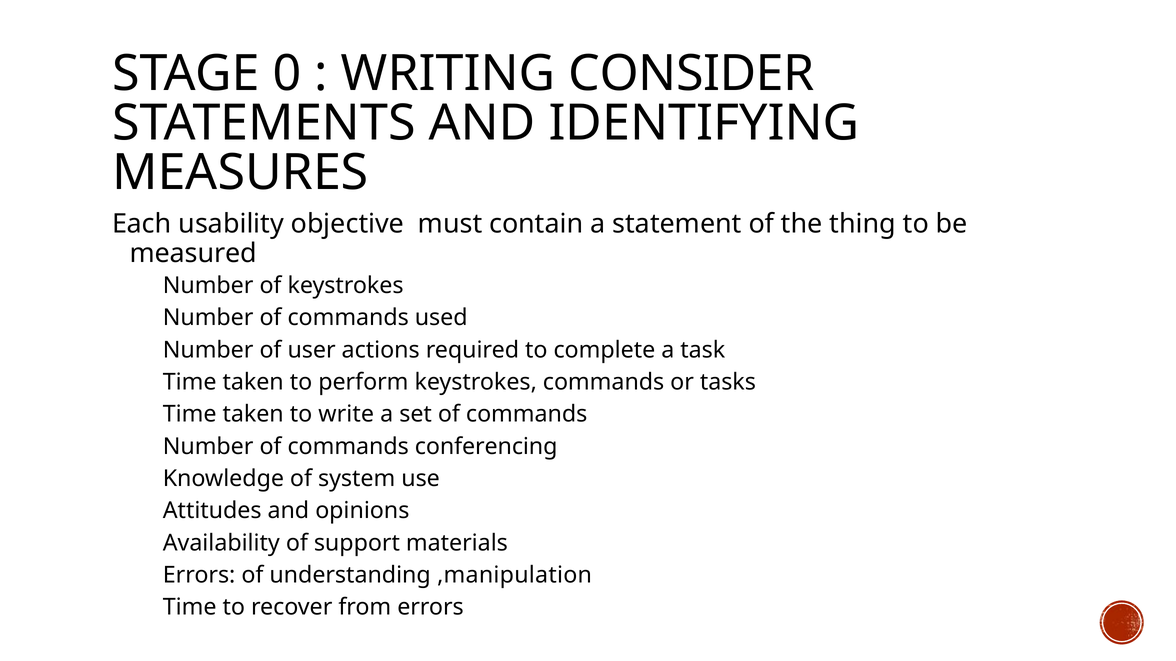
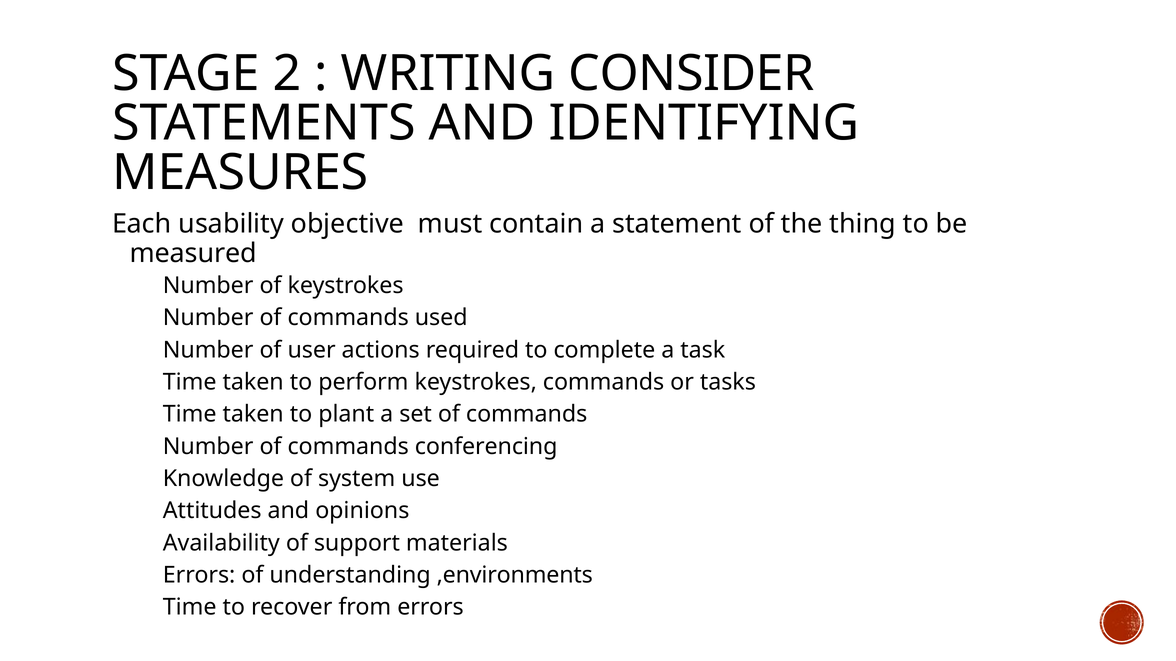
0: 0 -> 2
write: write -> plant
,manipulation: ,manipulation -> ,environments
